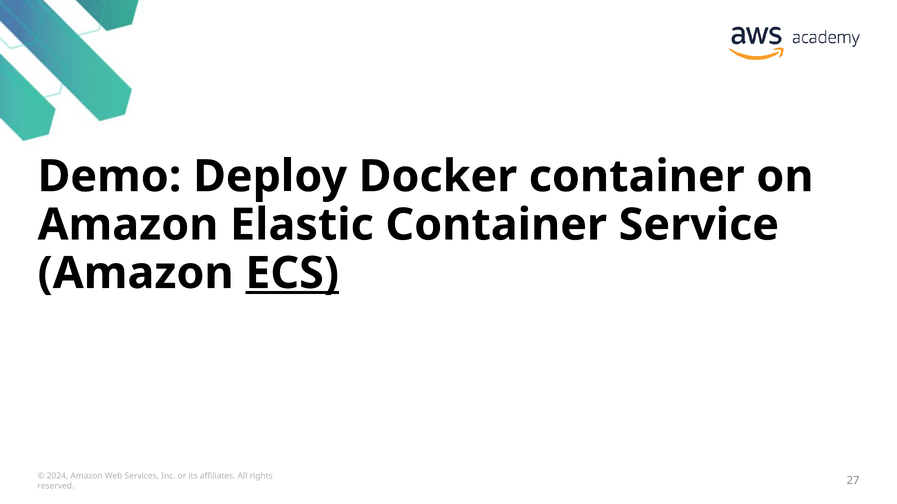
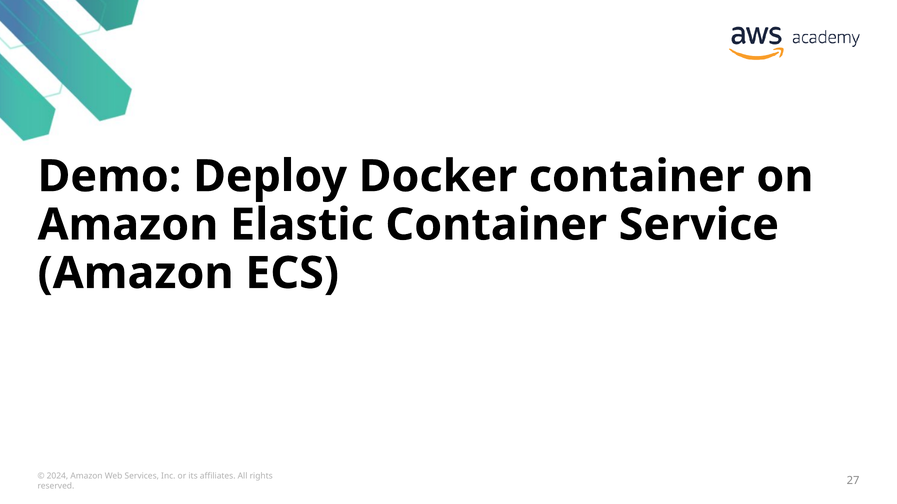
ECS underline: present -> none
